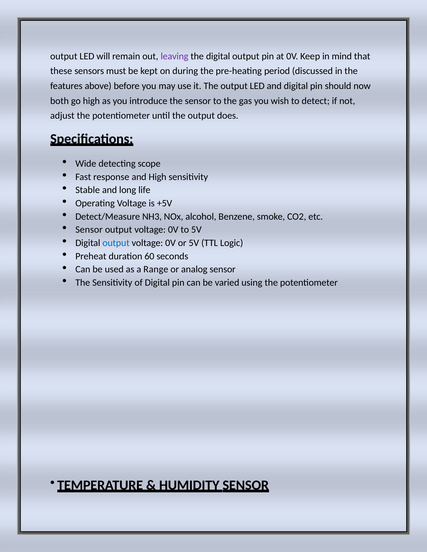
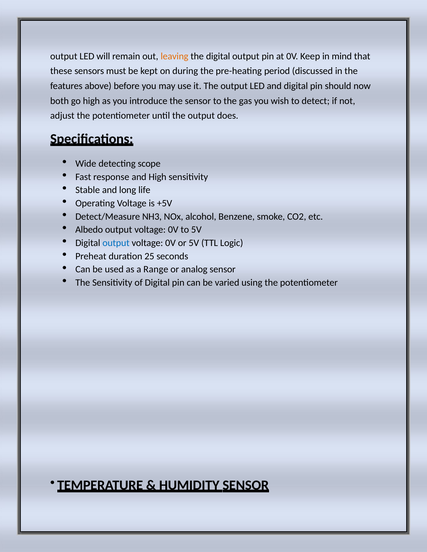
leaving colour: purple -> orange
Sensor at (89, 230): Sensor -> Albedo
60: 60 -> 25
